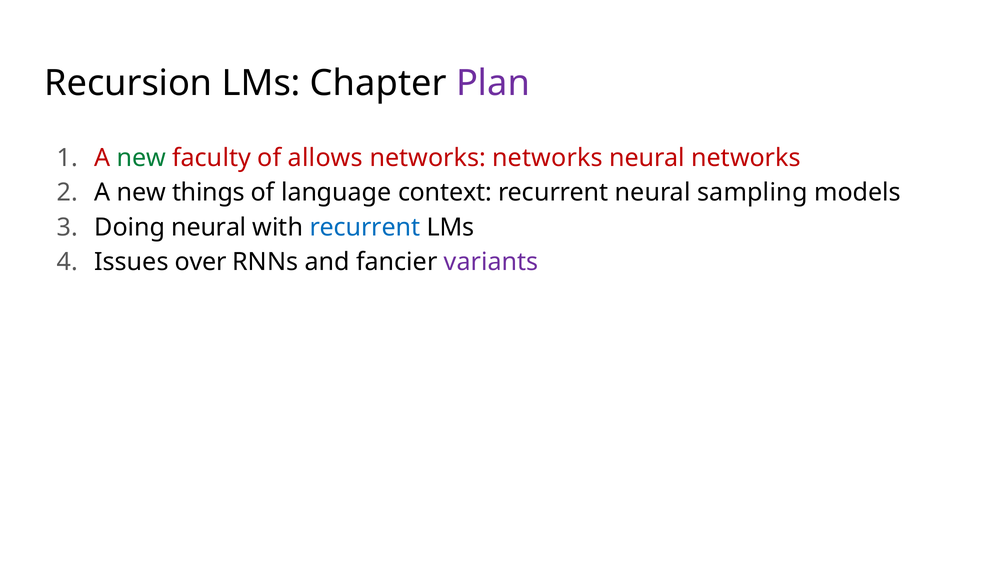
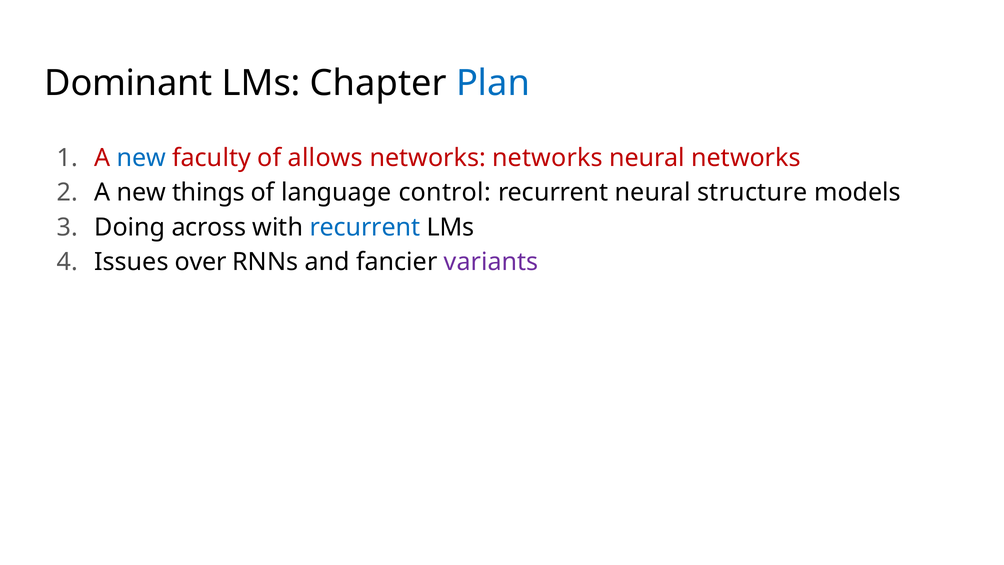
Recursion: Recursion -> Dominant
Plan colour: purple -> blue
new at (141, 158) colour: green -> blue
context: context -> control
sampling: sampling -> structure
Doing neural: neural -> across
